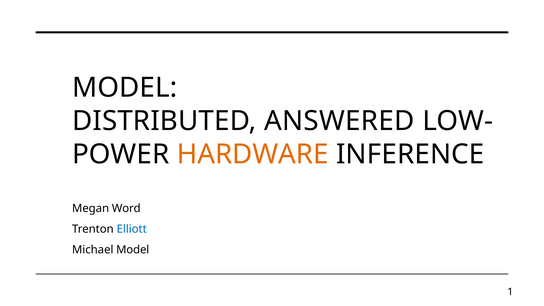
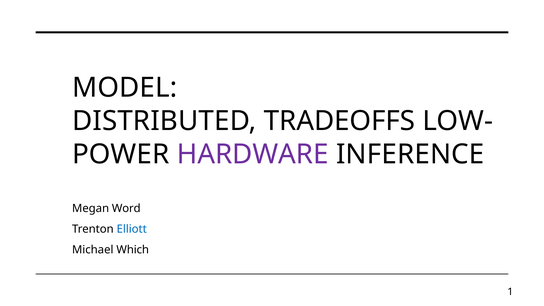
ANSWERED: ANSWERED -> TRADEOFFS
HARDWARE colour: orange -> purple
Michael Model: Model -> Which
